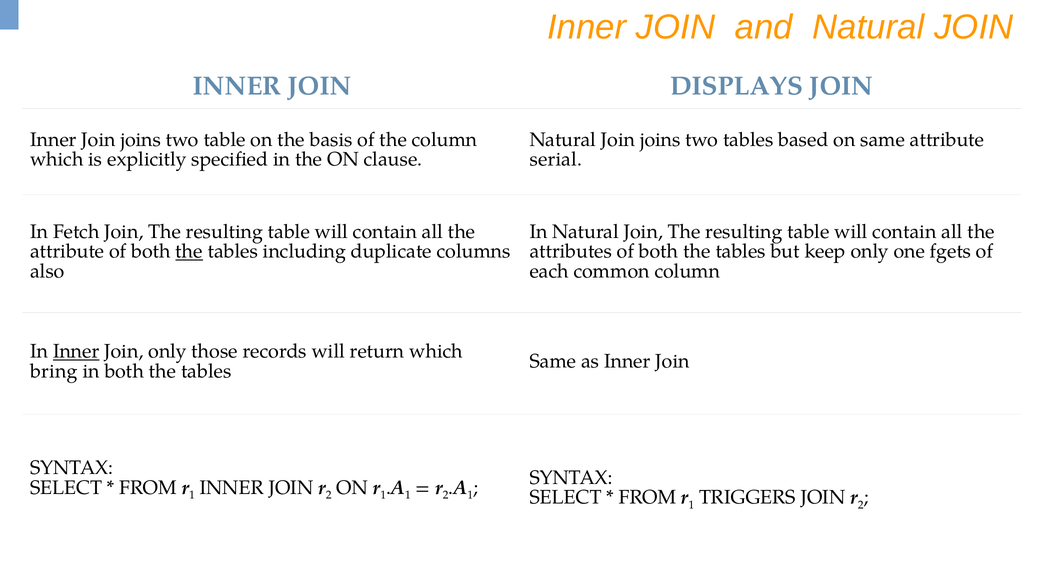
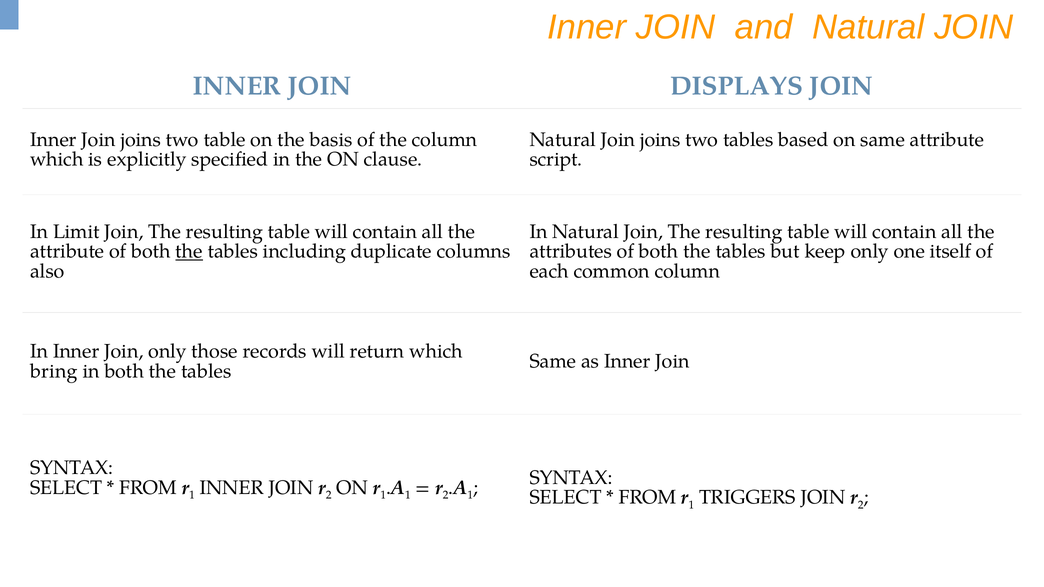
serial: serial -> script
Fetch: Fetch -> Limit
fgets: fgets -> itself
Inner at (76, 352) underline: present -> none
